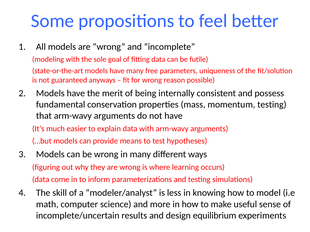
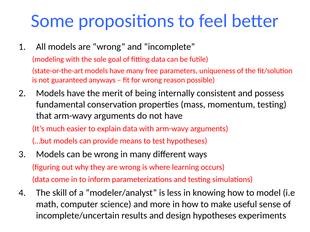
design equilibrium: equilibrium -> hypotheses
